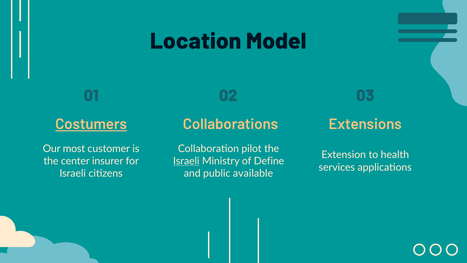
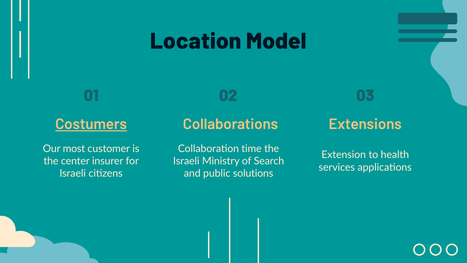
pilot: pilot -> time
Israeli at (186, 161) underline: present -> none
Define: Define -> Search
available: available -> solutions
